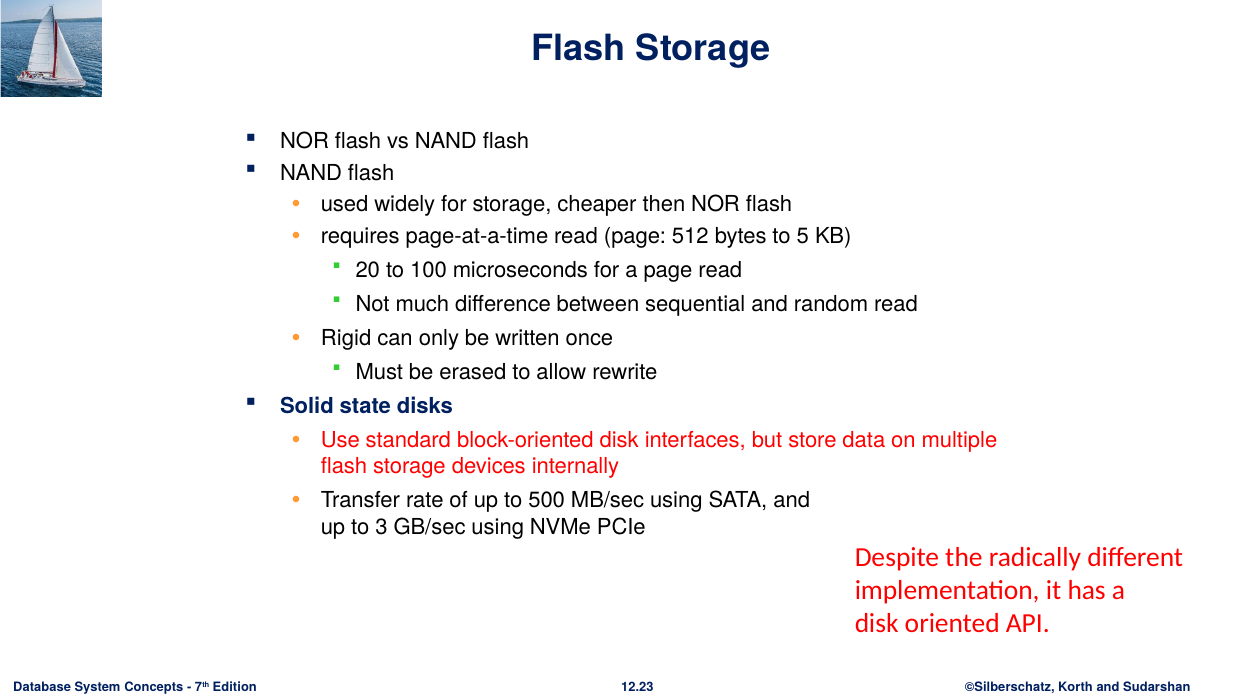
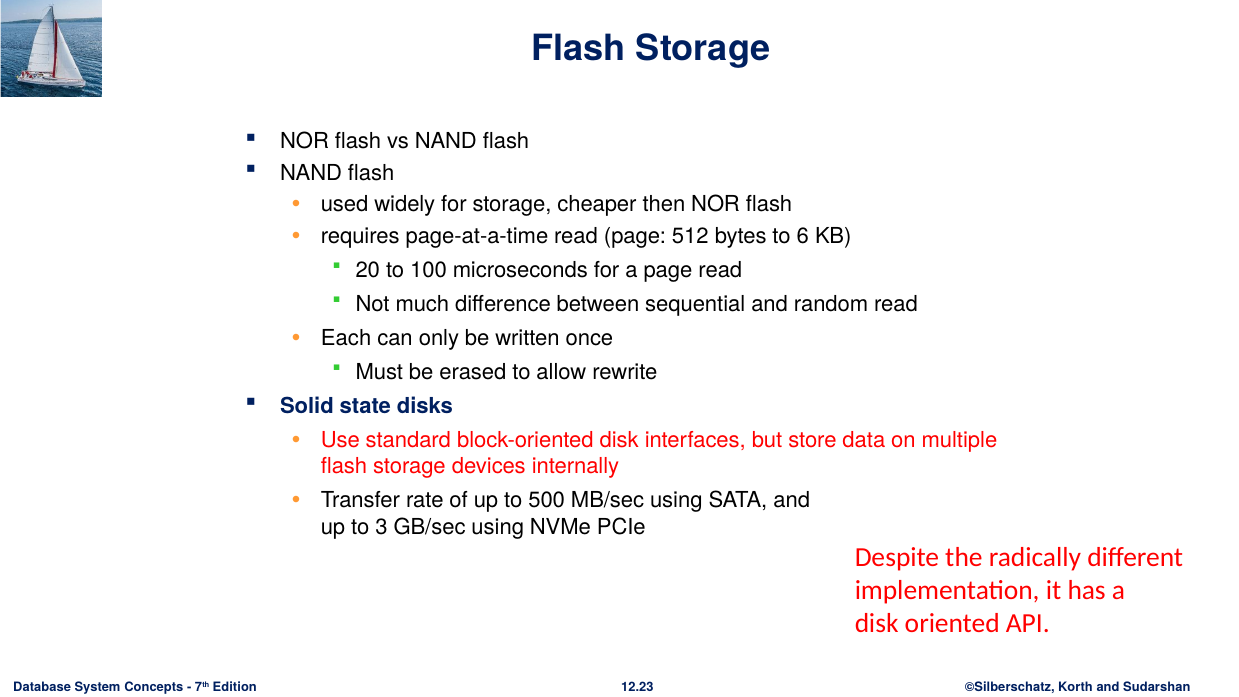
5: 5 -> 6
Rigid: Rigid -> Each
